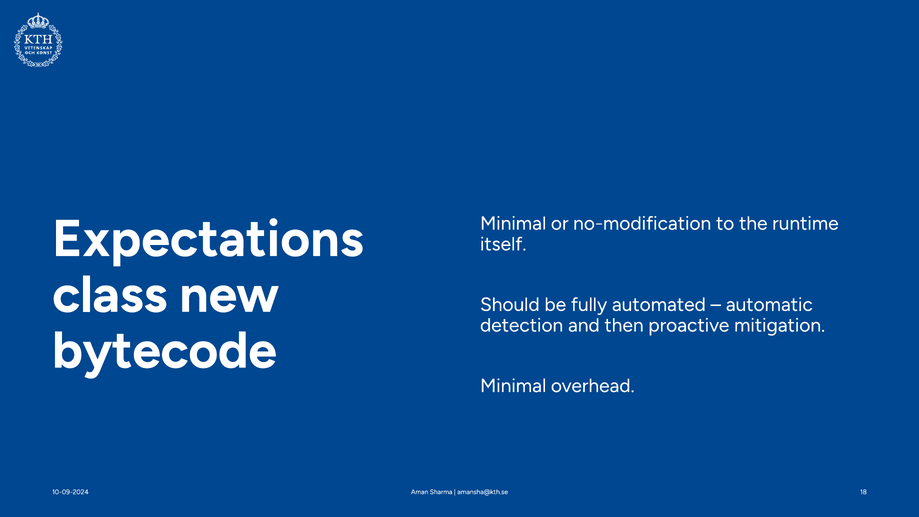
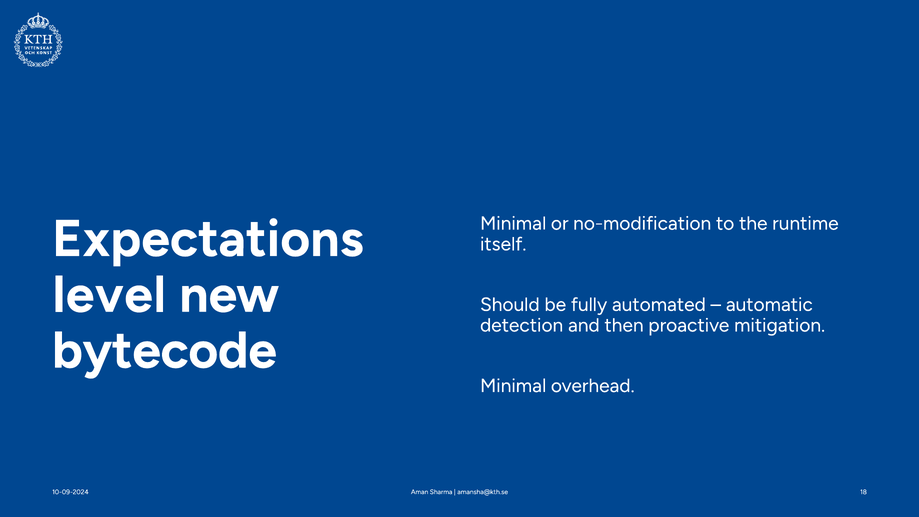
class: class -> level
